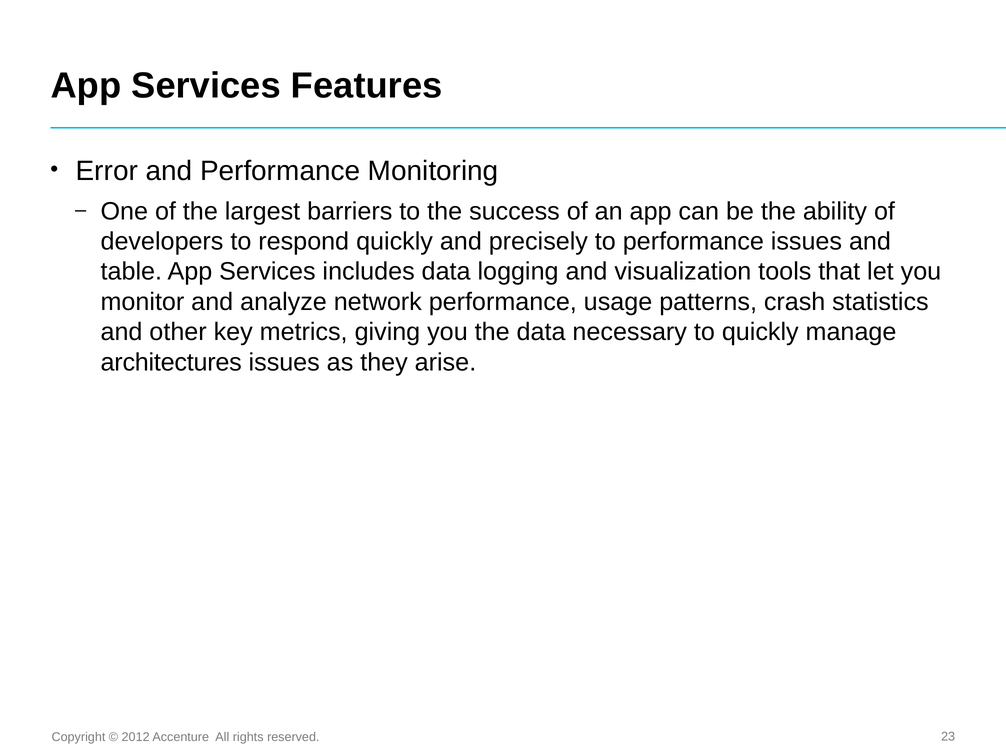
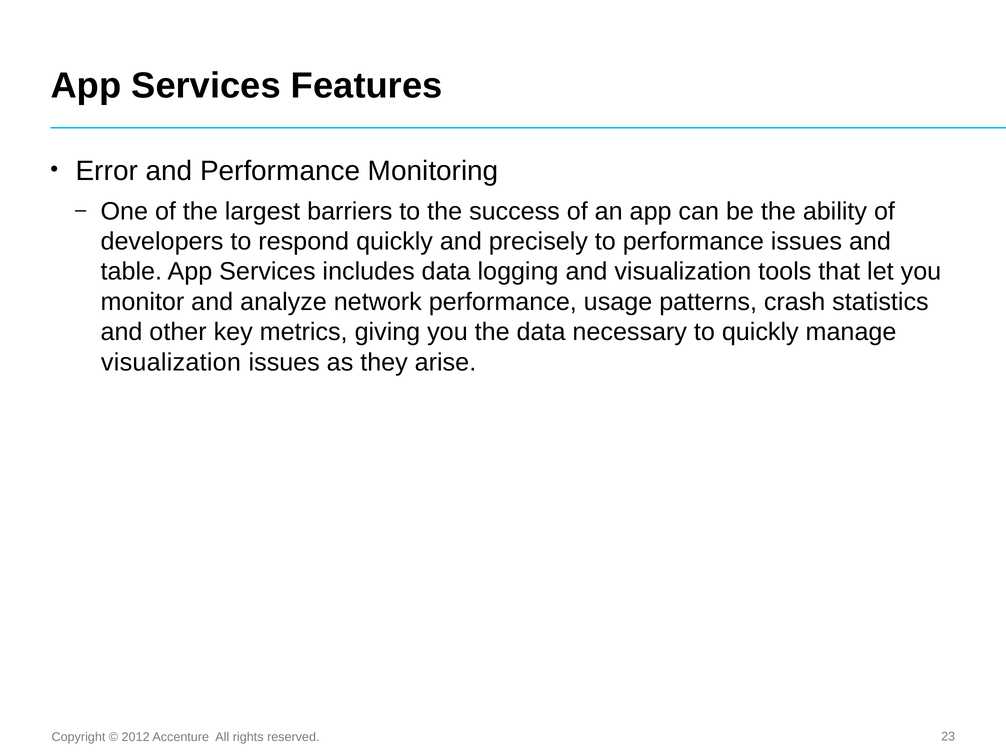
architectures at (171, 362): architectures -> visualization
